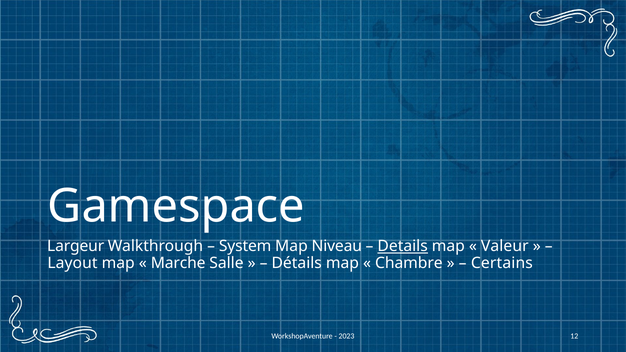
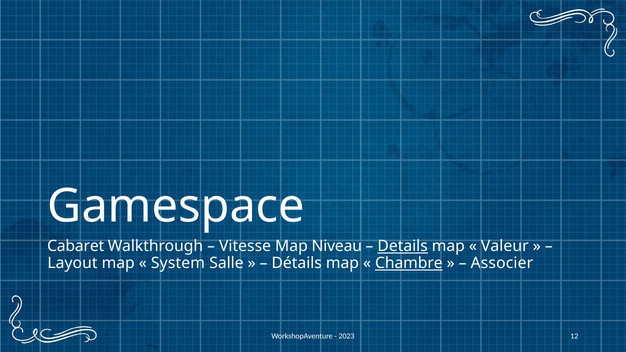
Largeur: Largeur -> Cabaret
System: System -> Vitesse
Marche: Marche -> System
Chambre underline: none -> present
Certains: Certains -> Associer
